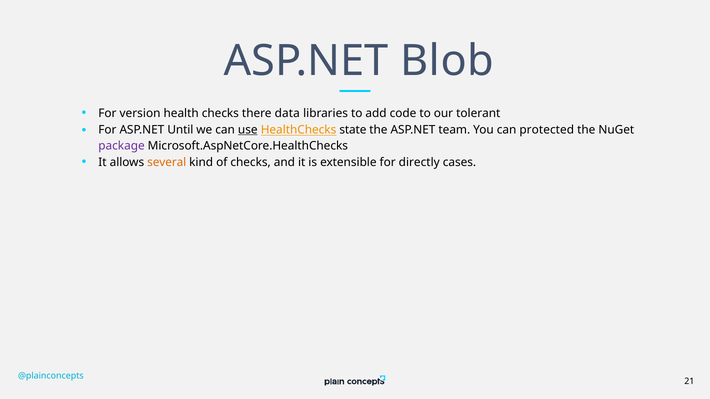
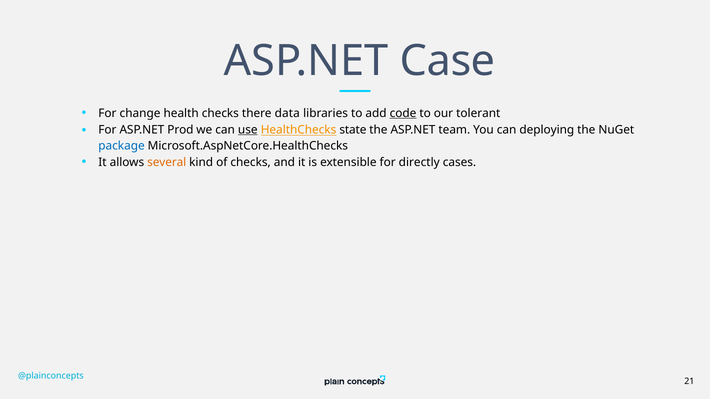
Blob: Blob -> Case
version: version -> change
code underline: none -> present
Until: Until -> Prod
protected: protected -> deploying
package colour: purple -> blue
